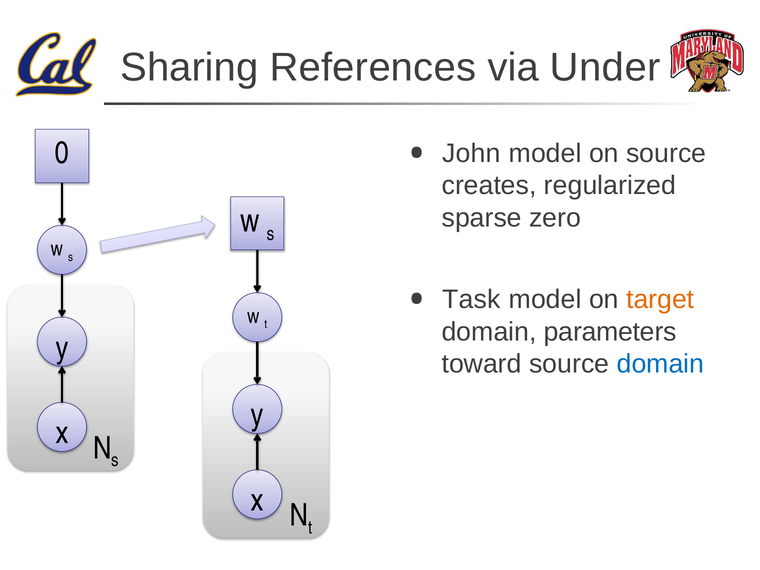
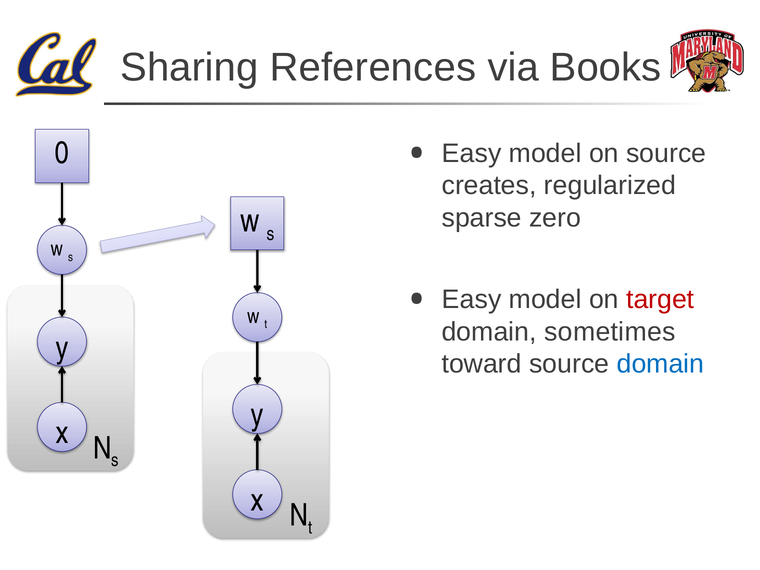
Under: Under -> Books
John at (471, 154): John -> Easy
Task at (471, 300): Task -> Easy
target colour: orange -> red
parameters: parameters -> sometimes
